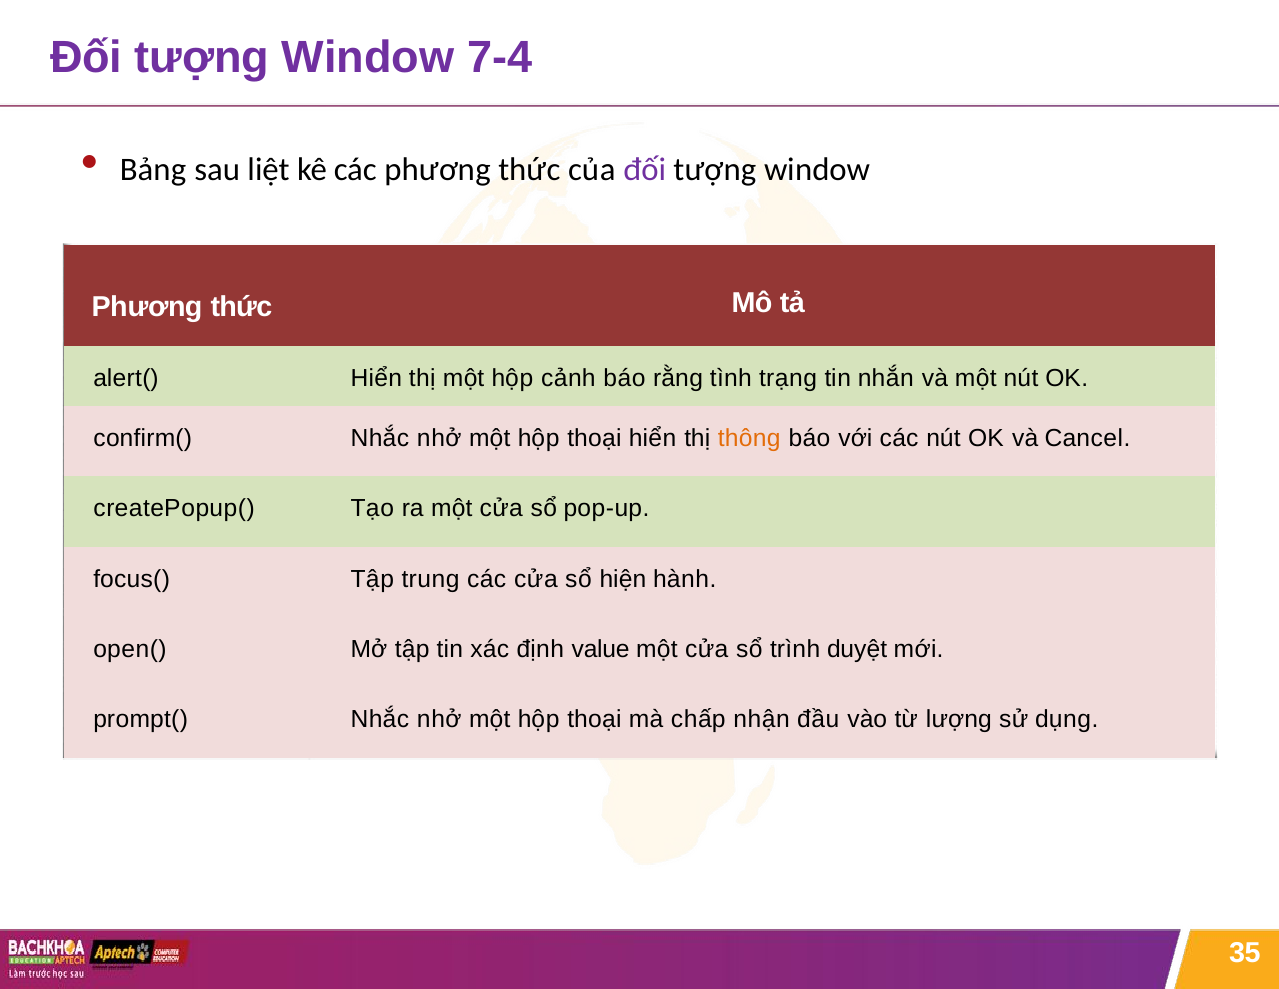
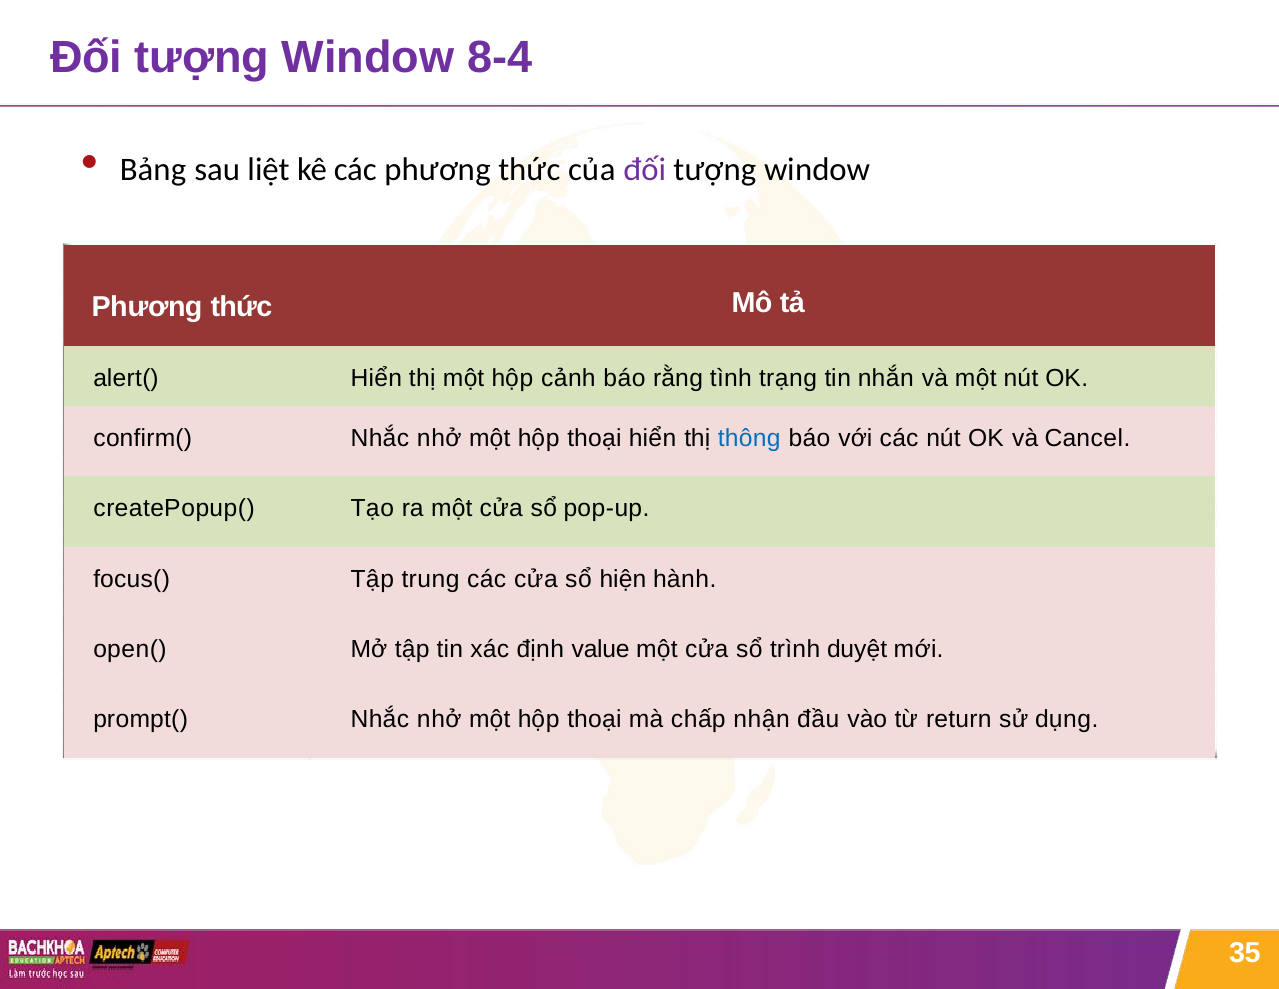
7-4: 7-4 -> 8-4
thông colour: orange -> blue
lượng: lượng -> return
